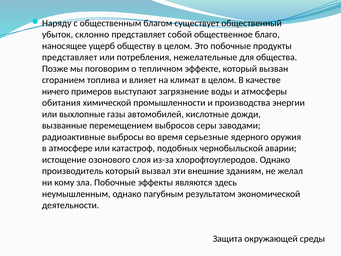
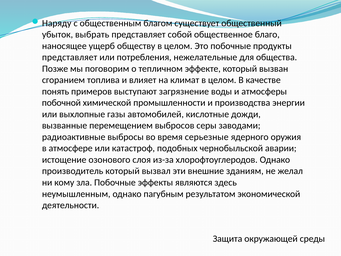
склонно: склонно -> выбрать
ничего: ничего -> понять
обитания: обитания -> побочной
